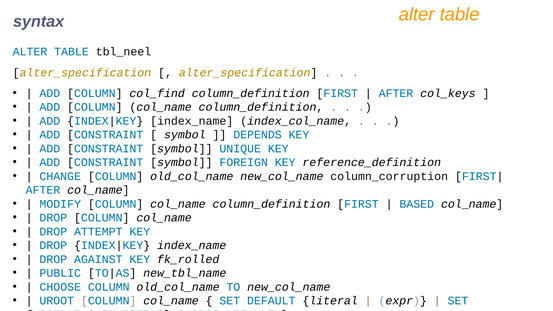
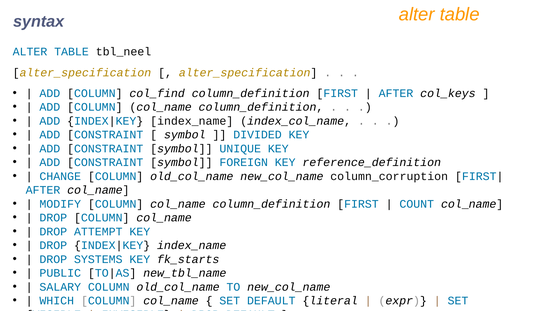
DEPENDS: DEPENDS -> DIVIDED
BASED: BASED -> COUNT
AGAINST: AGAINST -> SYSTEMS
fk_rolled: fk_rolled -> fk_starts
CHOOSE: CHOOSE -> SALARY
UROOT: UROOT -> WHICH
